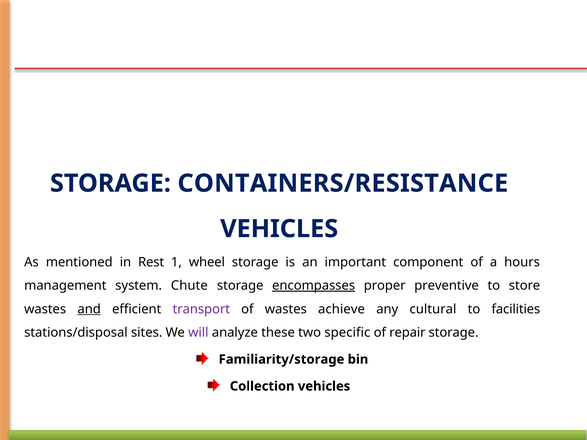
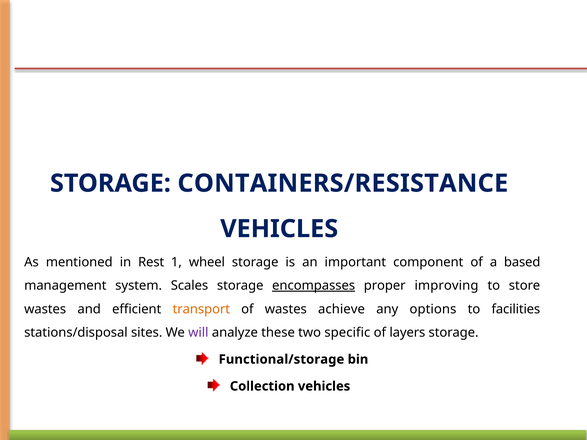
hours: hours -> based
Chute: Chute -> Scales
preventive: preventive -> improving
and underline: present -> none
transport colour: purple -> orange
cultural: cultural -> options
repair: repair -> layers
Familiarity/storage: Familiarity/storage -> Functional/storage
